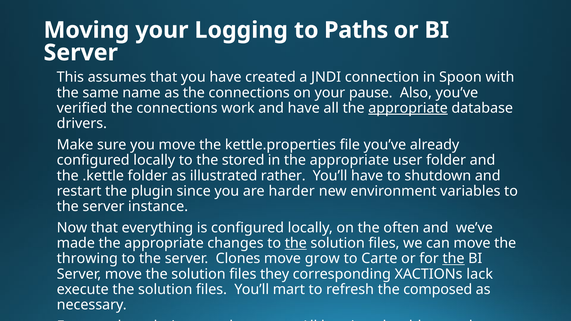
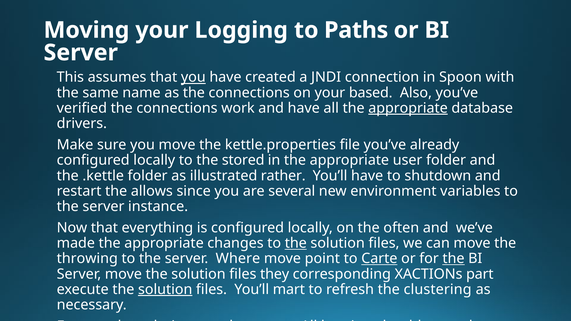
you at (193, 77) underline: none -> present
pause: pause -> based
plugin: plugin -> allows
harder: harder -> several
Clones: Clones -> Where
grow: grow -> point
Carte underline: none -> present
lack: lack -> part
solution at (165, 290) underline: none -> present
composed: composed -> clustering
